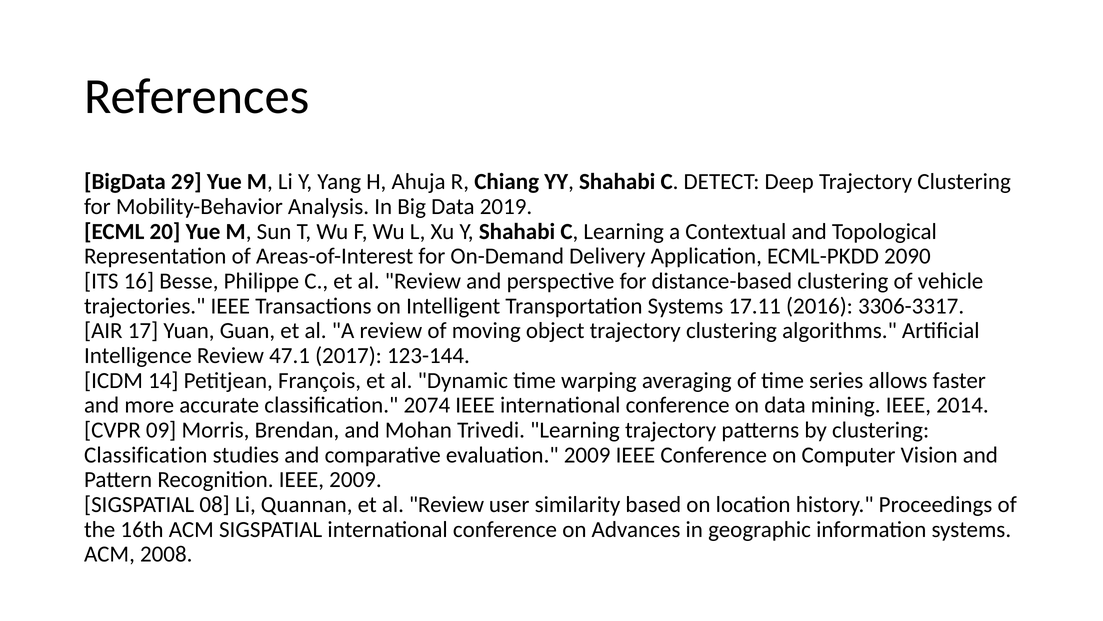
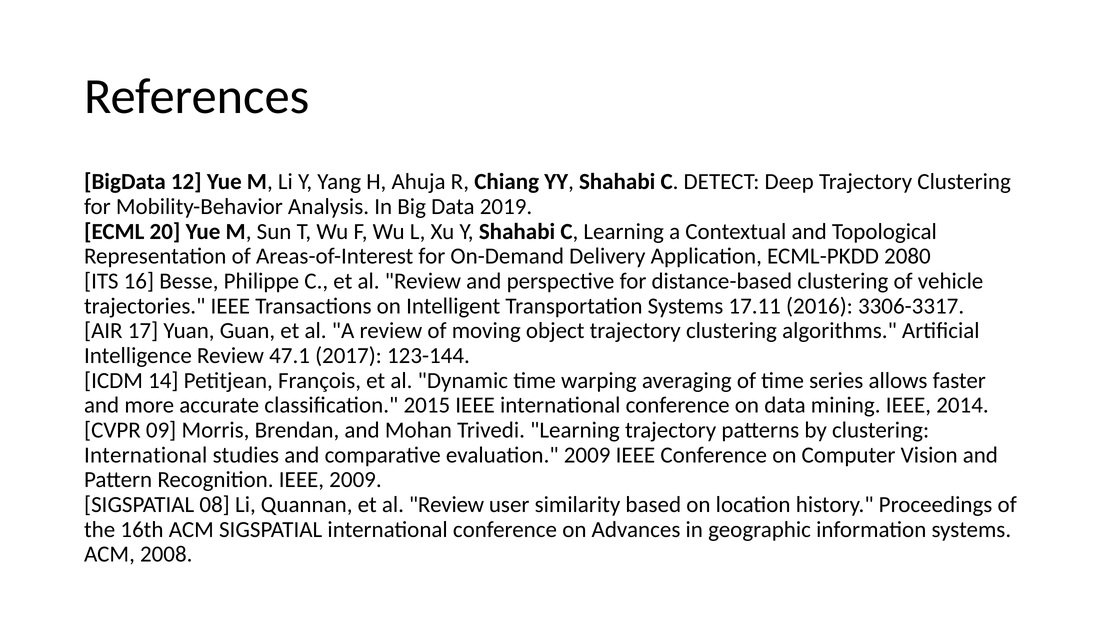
29: 29 -> 12
2090: 2090 -> 2080
2074: 2074 -> 2015
Classification at (146, 455): Classification -> International
